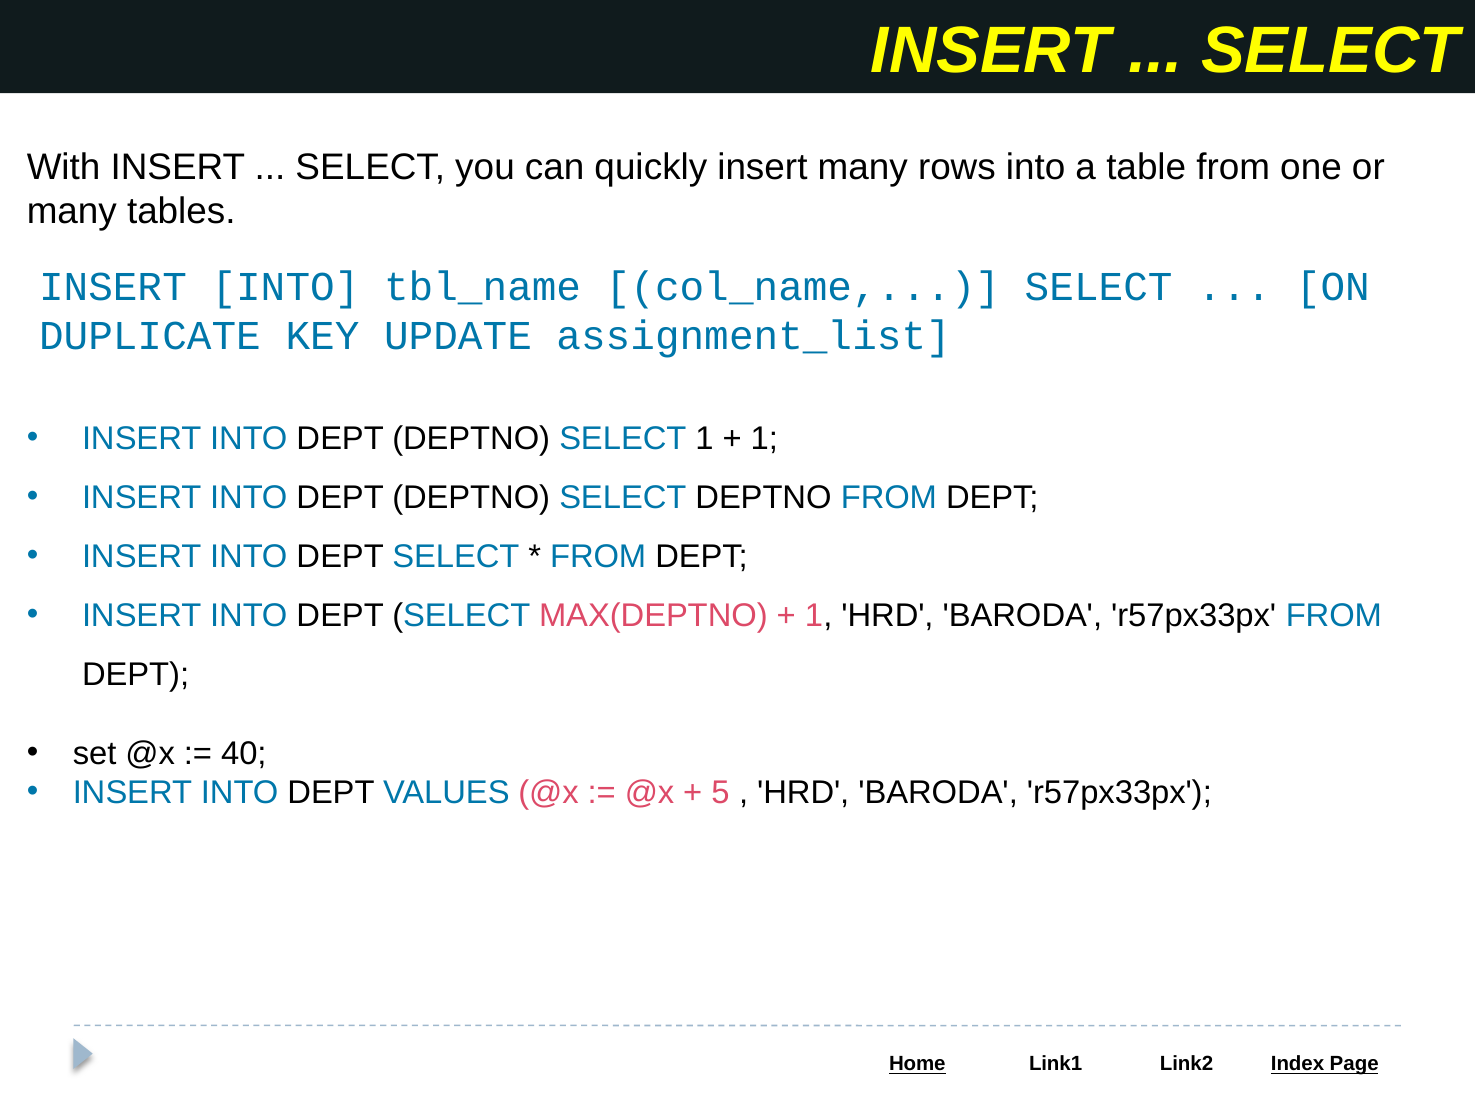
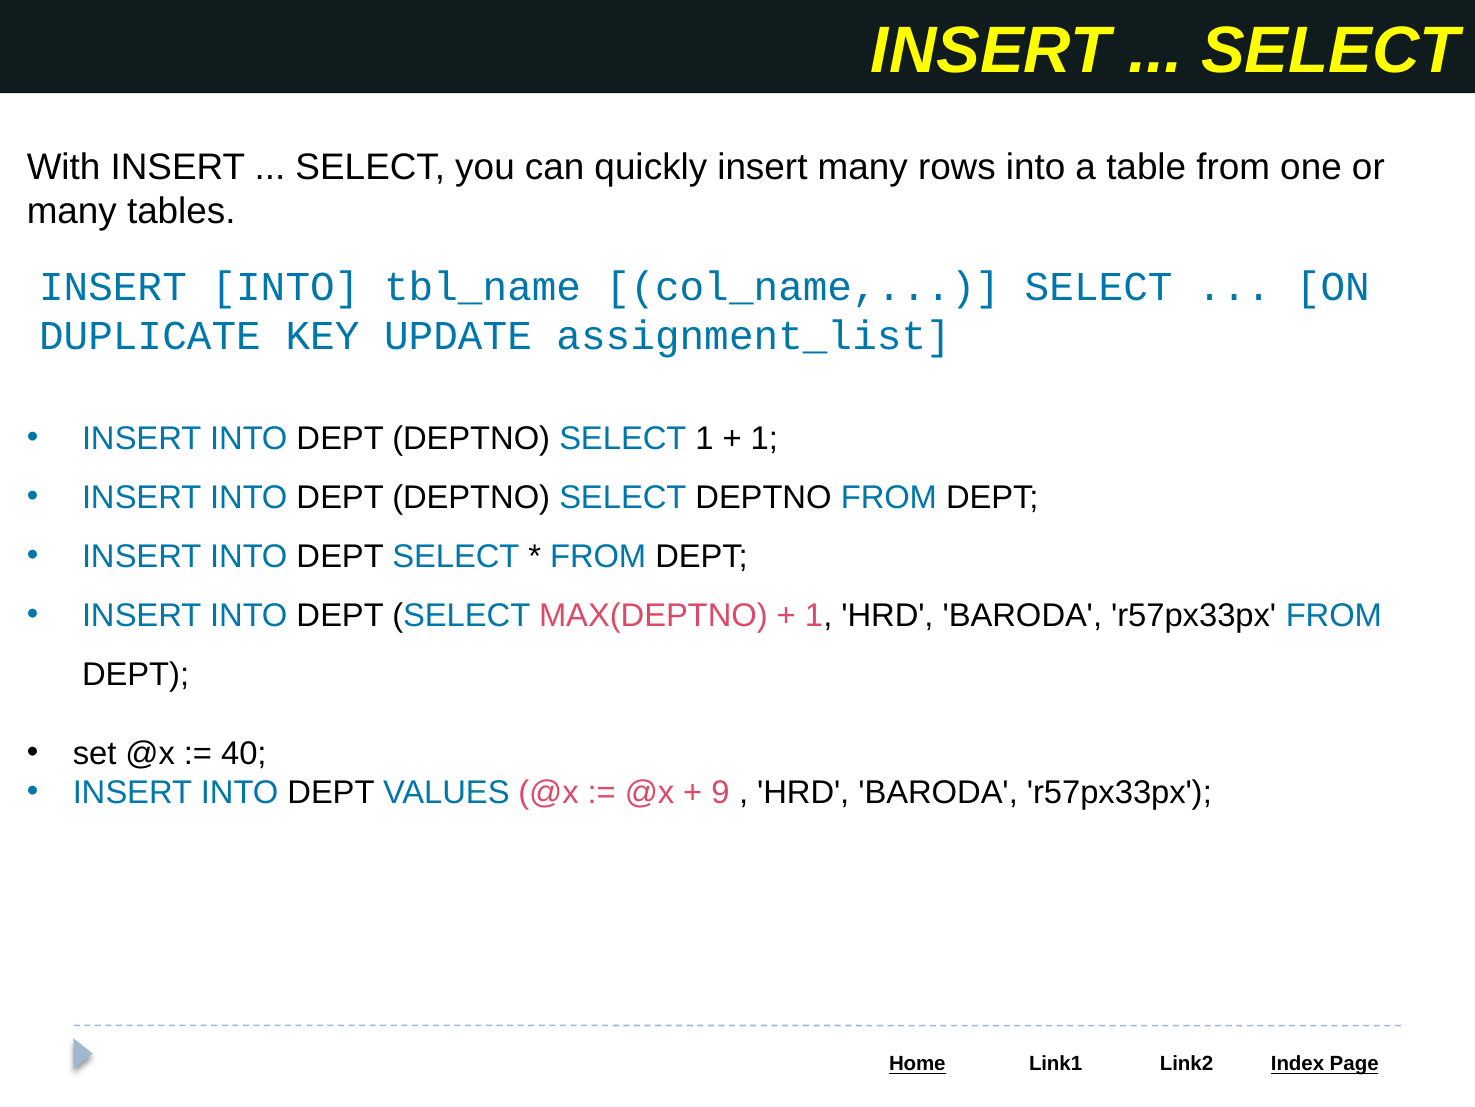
5: 5 -> 9
